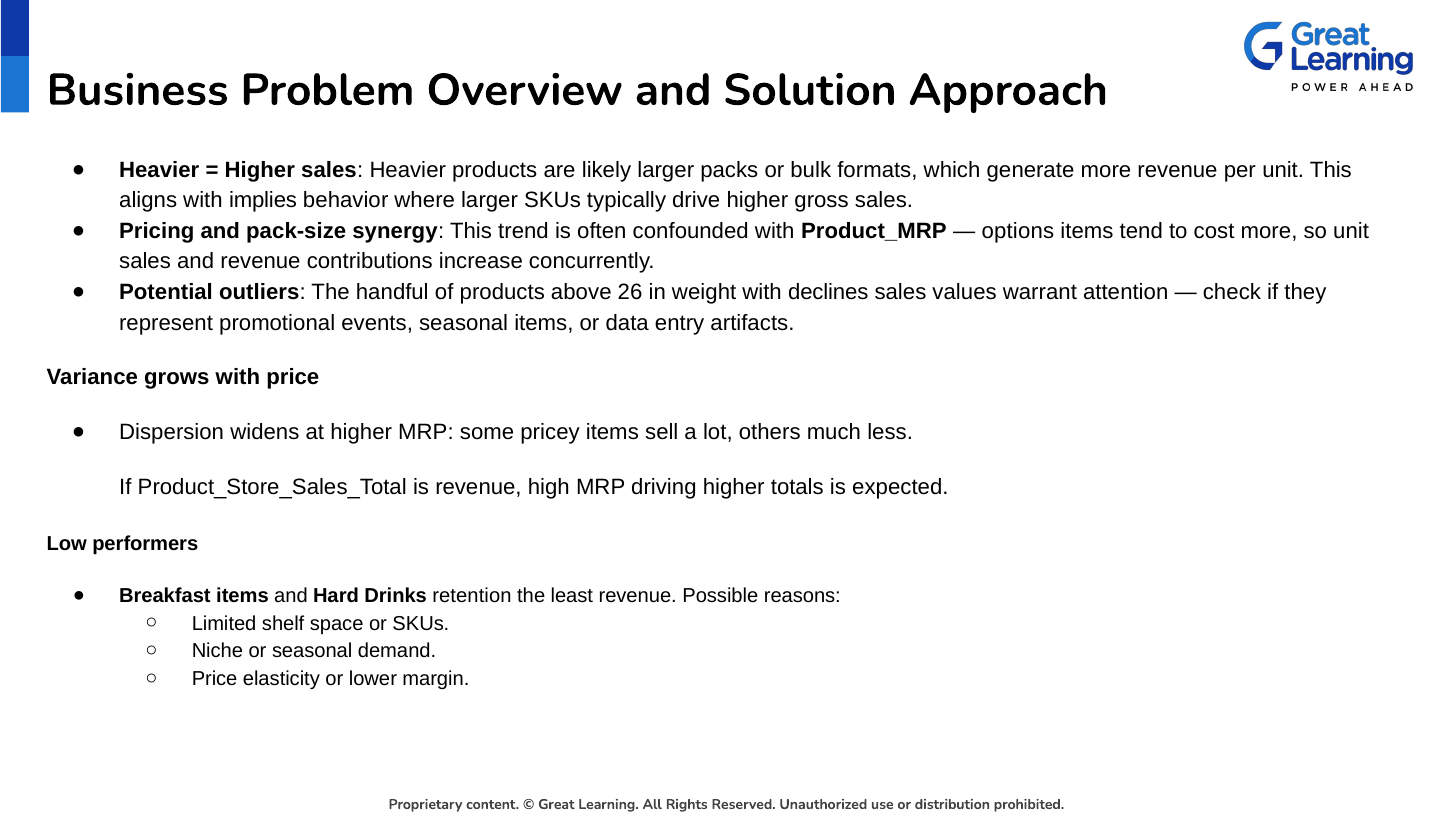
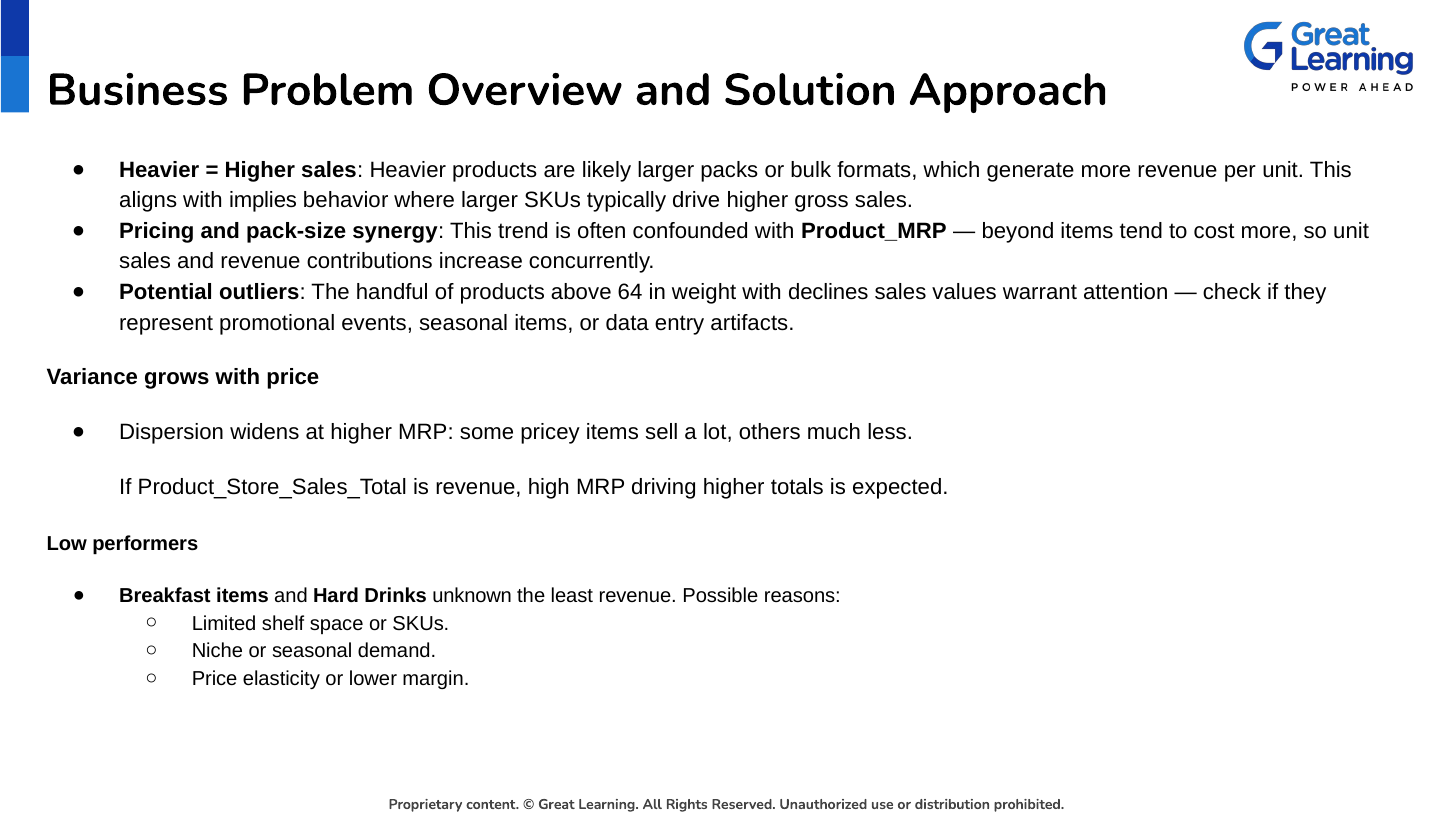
options: options -> beyond
26: 26 -> 64
retention: retention -> unknown
